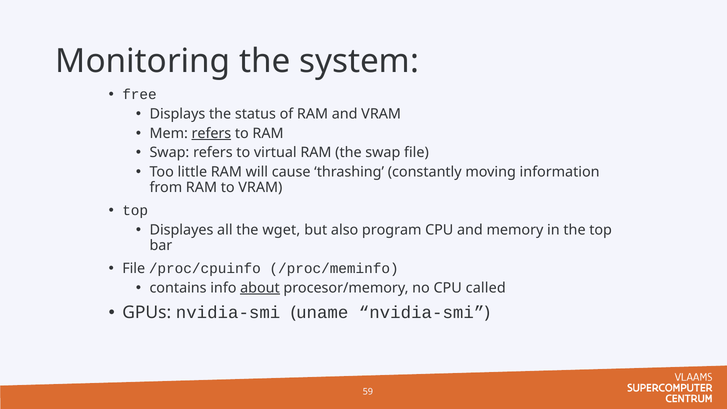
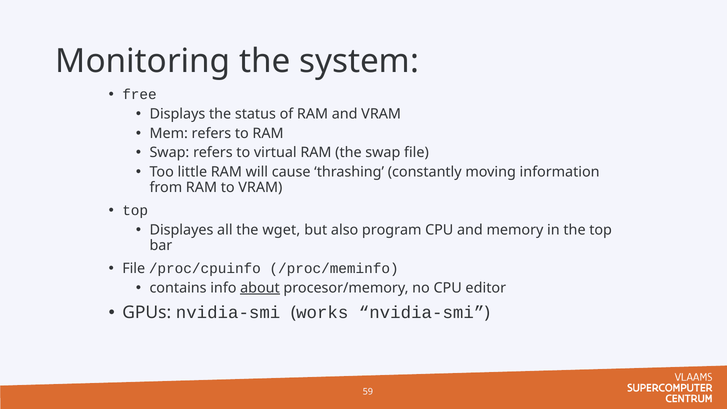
refers at (211, 133) underline: present -> none
called: called -> editor
uname: uname -> works
